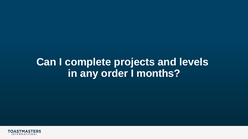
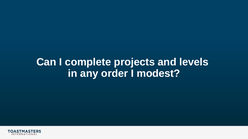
months: months -> modest
